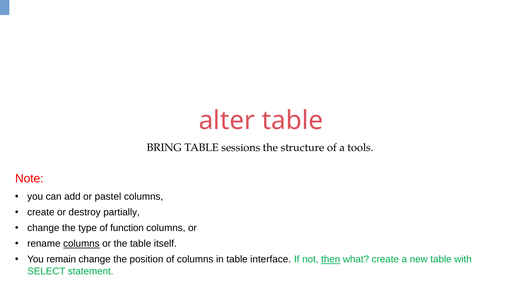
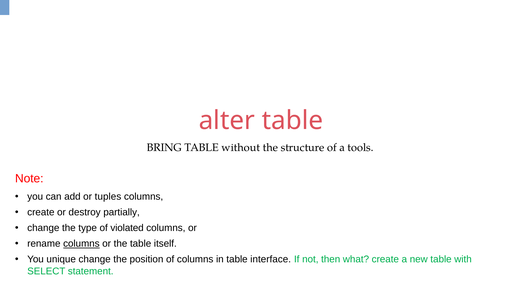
sessions: sessions -> without
pastel: pastel -> tuples
function: function -> violated
remain: remain -> unique
then underline: present -> none
